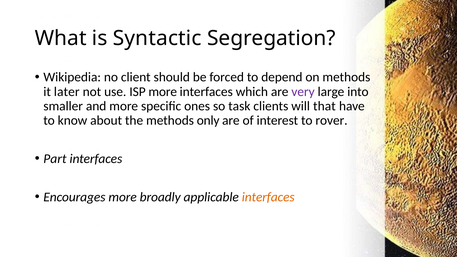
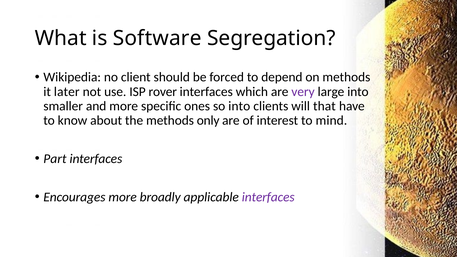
Syntactic: Syntactic -> Software
ISP more: more -> rover
so task: task -> into
rover: rover -> mind
interfaces at (268, 197) colour: orange -> purple
